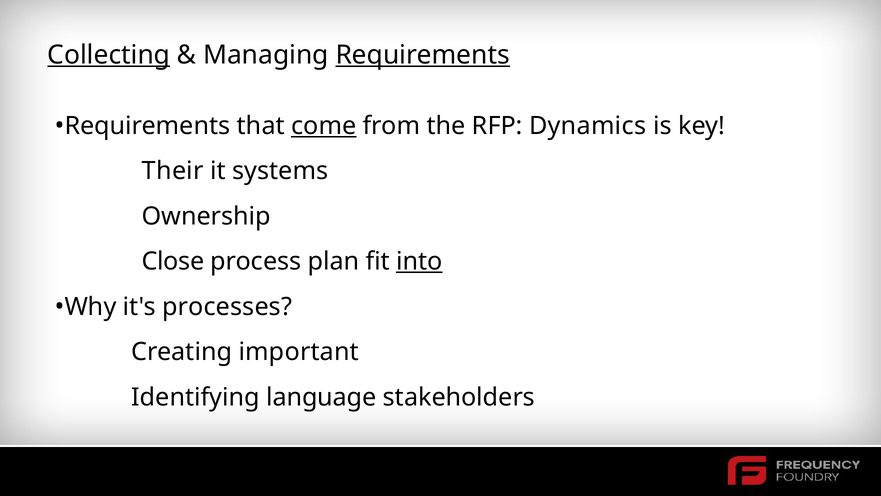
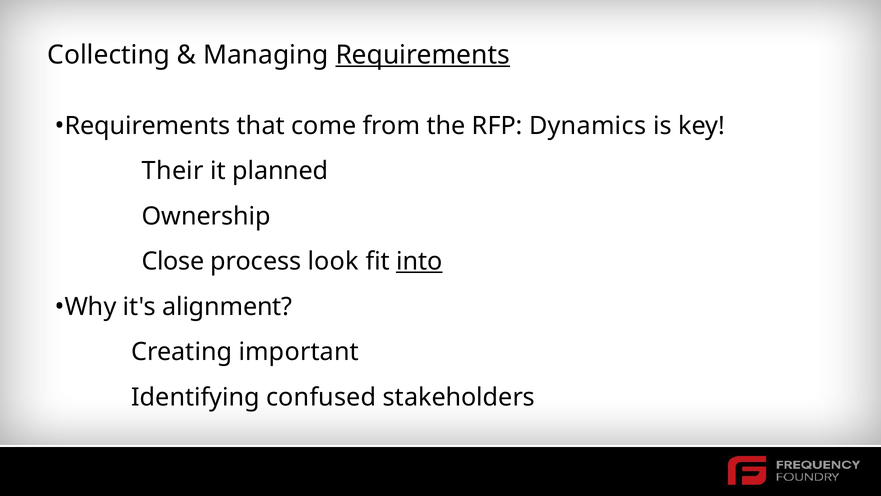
Collecting underline: present -> none
come underline: present -> none
systems: systems -> planned
plan: plan -> look
processes: processes -> alignment
language: language -> confused
